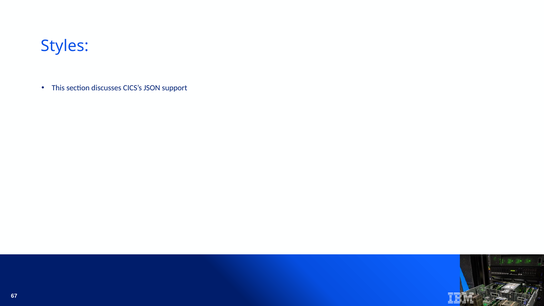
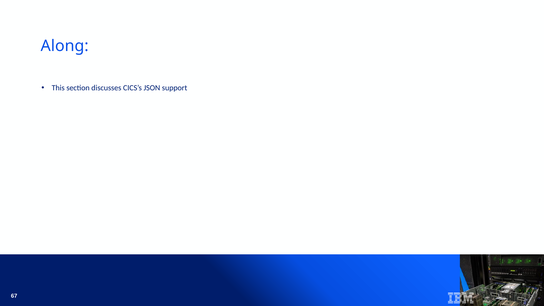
Styles: Styles -> Along
